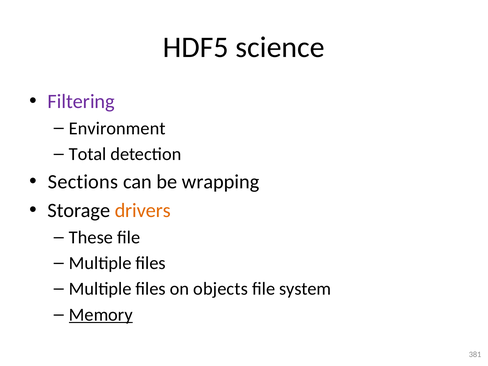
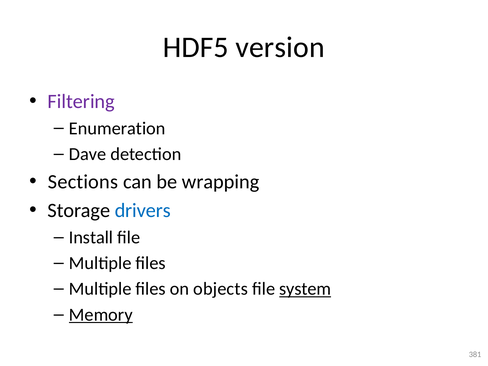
science: science -> version
Environment: Environment -> Enumeration
Total: Total -> Dave
drivers colour: orange -> blue
These: These -> Install
system underline: none -> present
